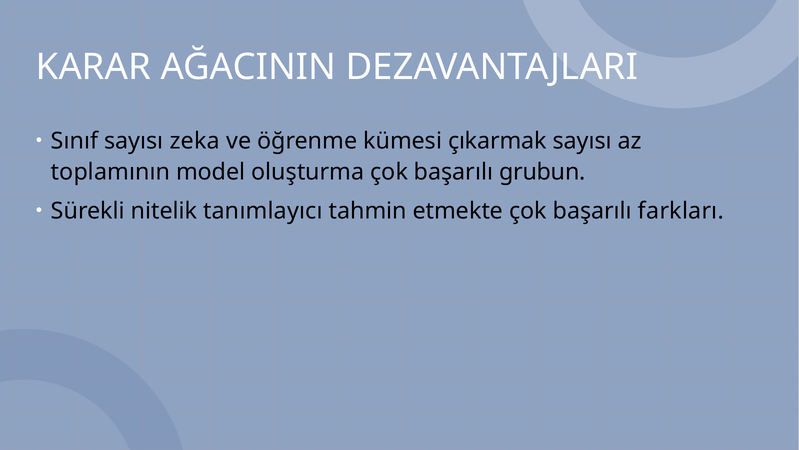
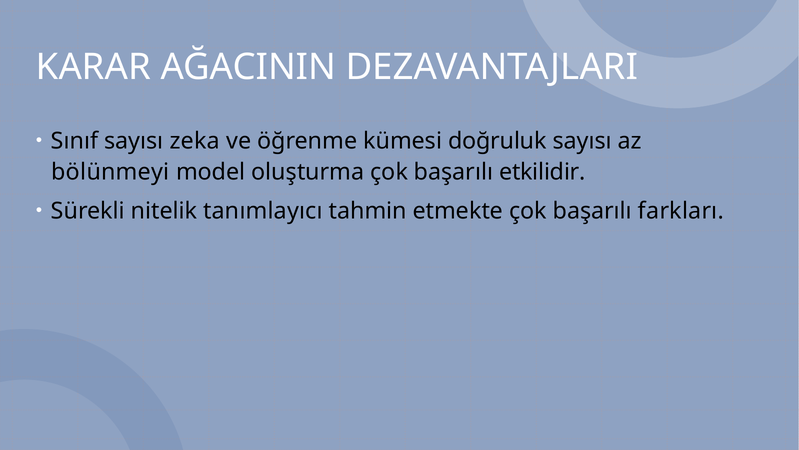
çıkarmak: çıkarmak -> doğruluk
toplamının: toplamının -> bölünmeyi
grubun: grubun -> etkilidir
